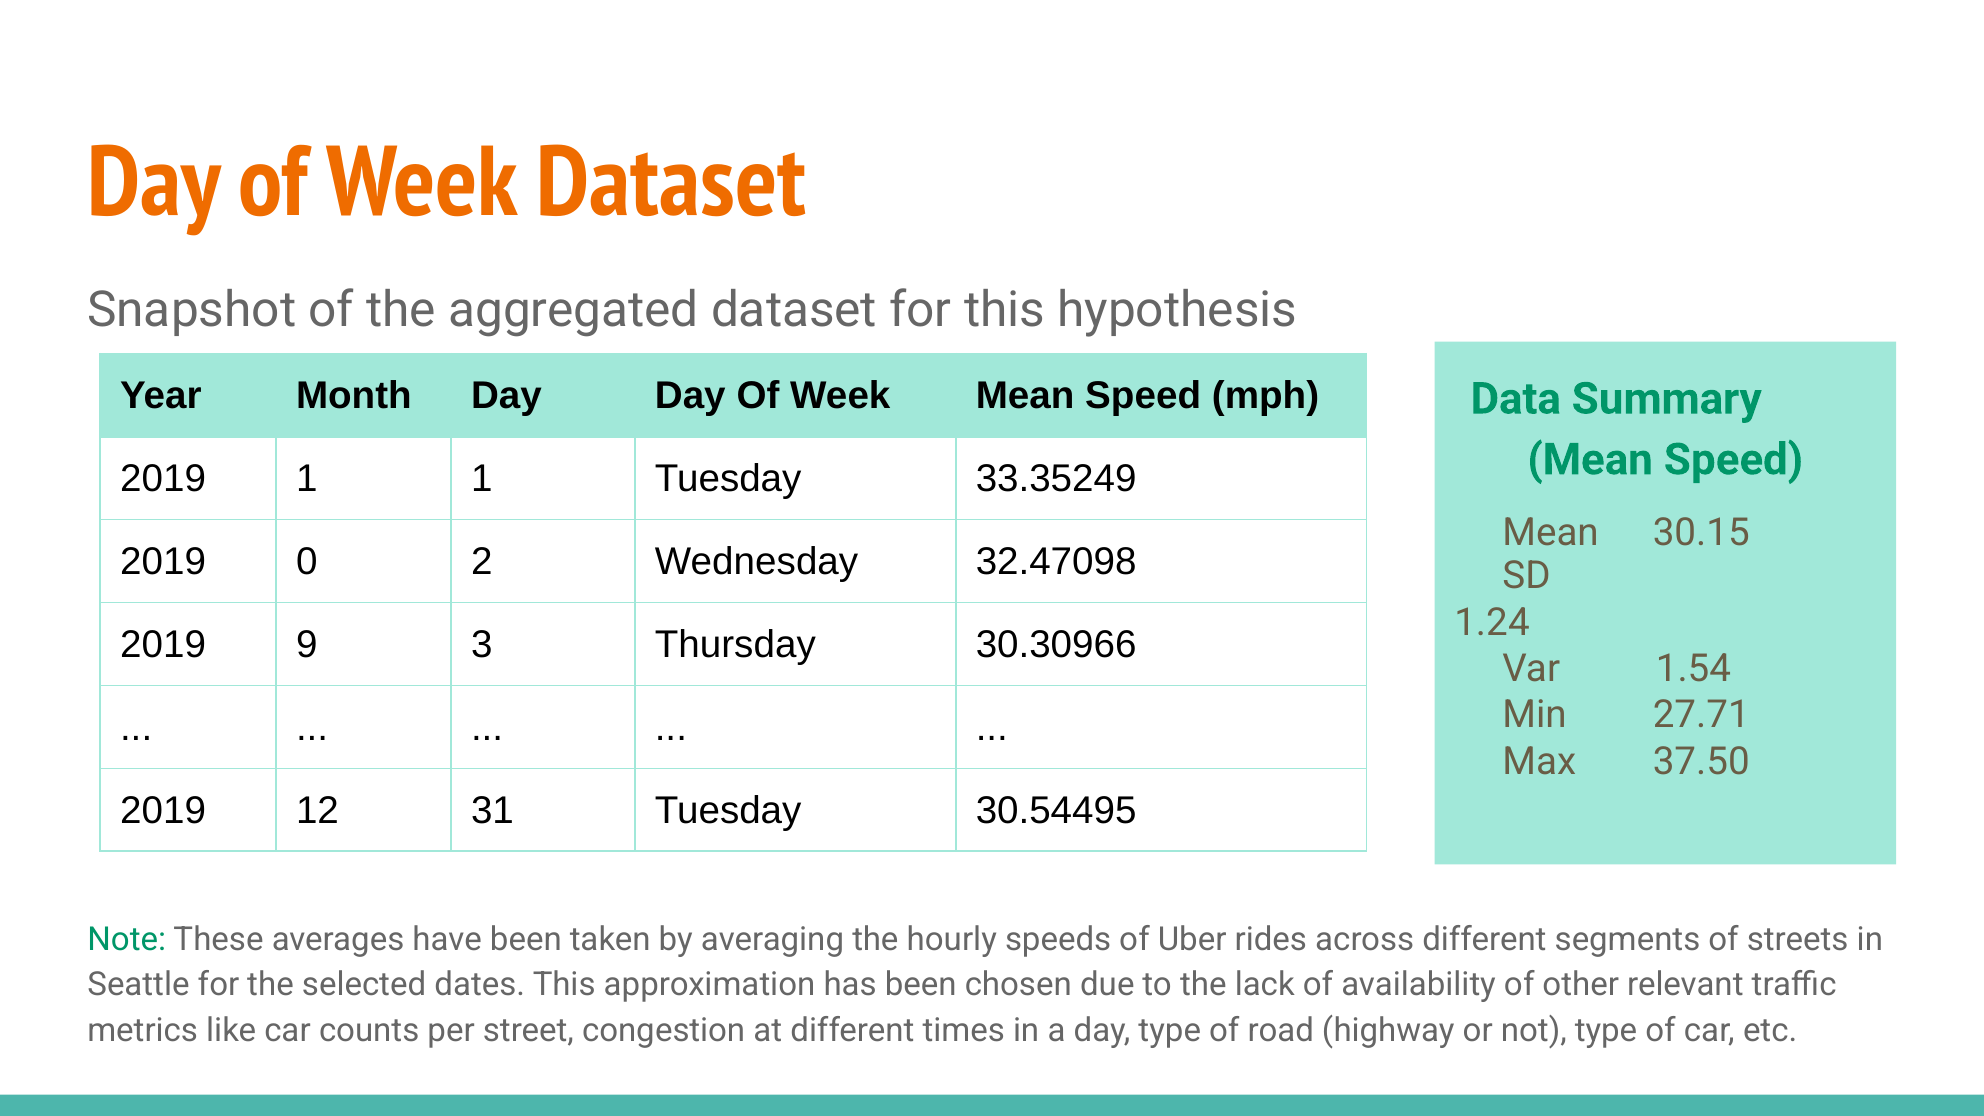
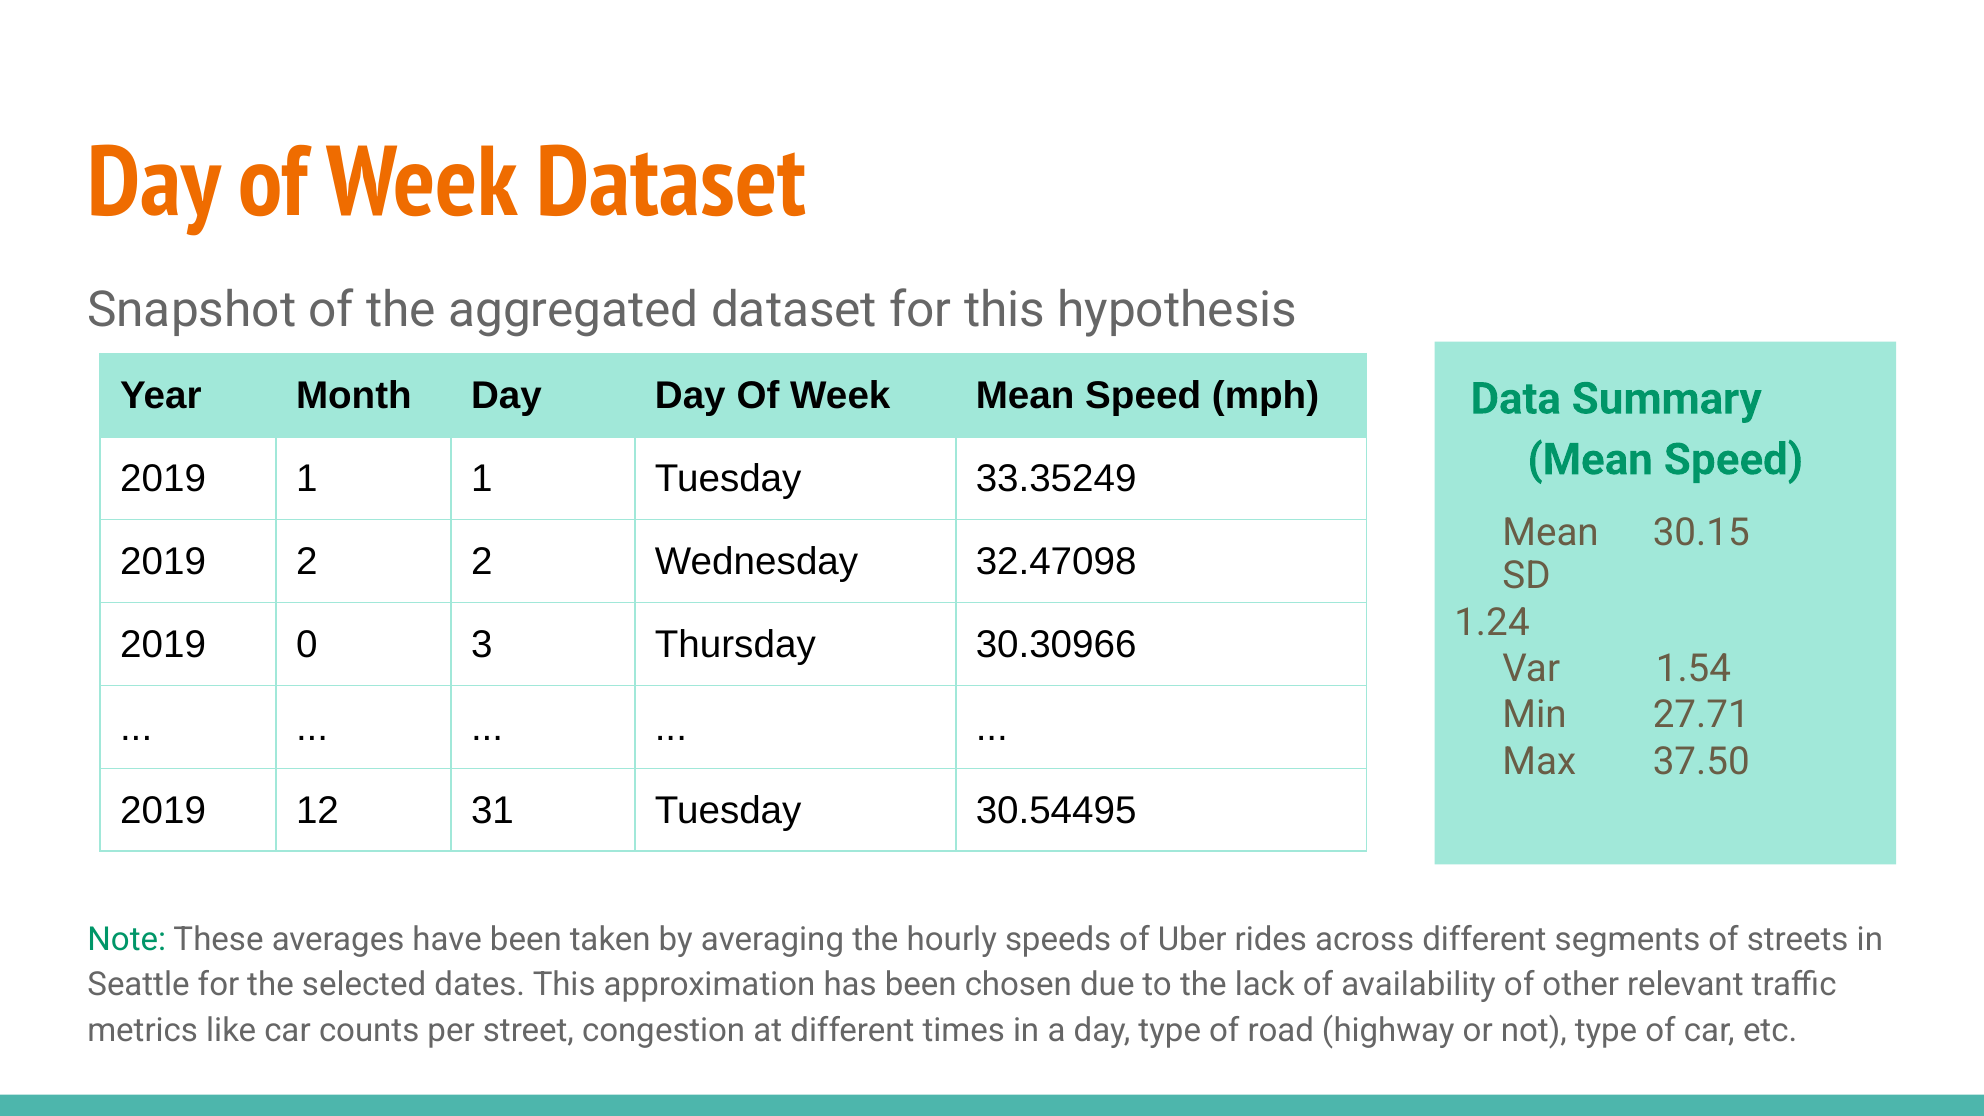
2019 0: 0 -> 2
9: 9 -> 0
